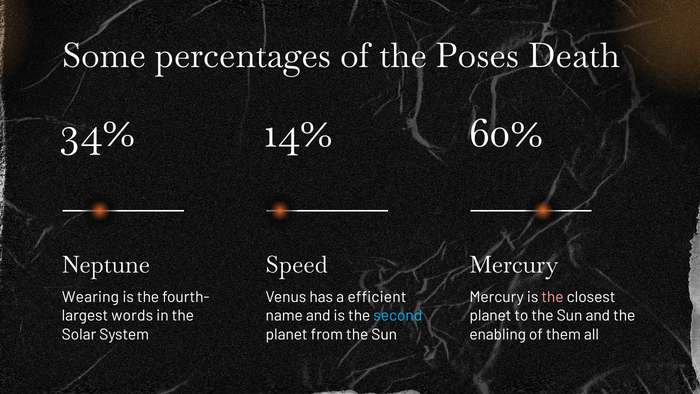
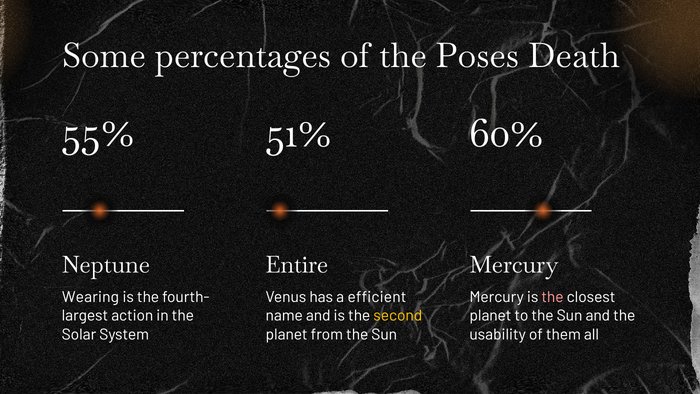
34%: 34% -> 55%
14%: 14% -> 51%
Speed: Speed -> Entire
words: words -> action
second colour: light blue -> yellow
enabling: enabling -> usability
